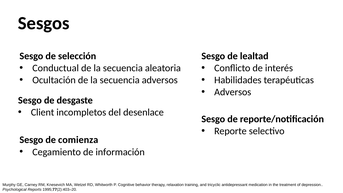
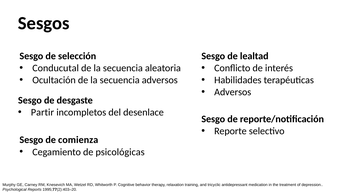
Conductual: Conductual -> Conducutal
Client: Client -> Partir
información: información -> psicológicas
